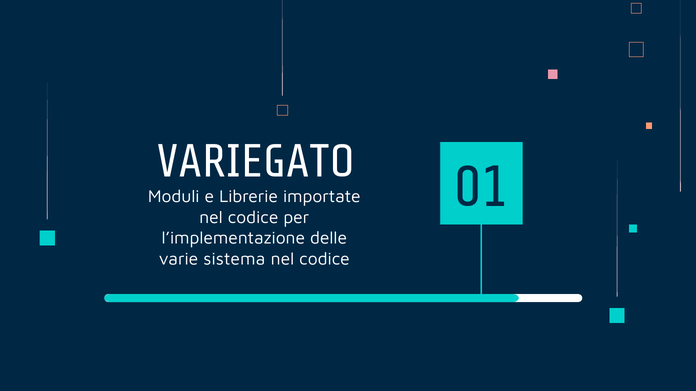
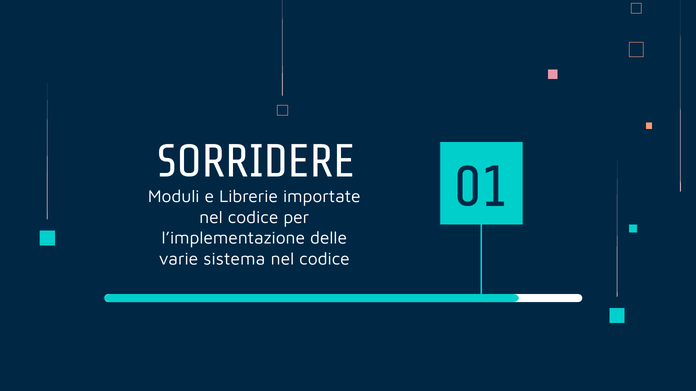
VARIEGATO: VARIEGATO -> SORRIDERE
